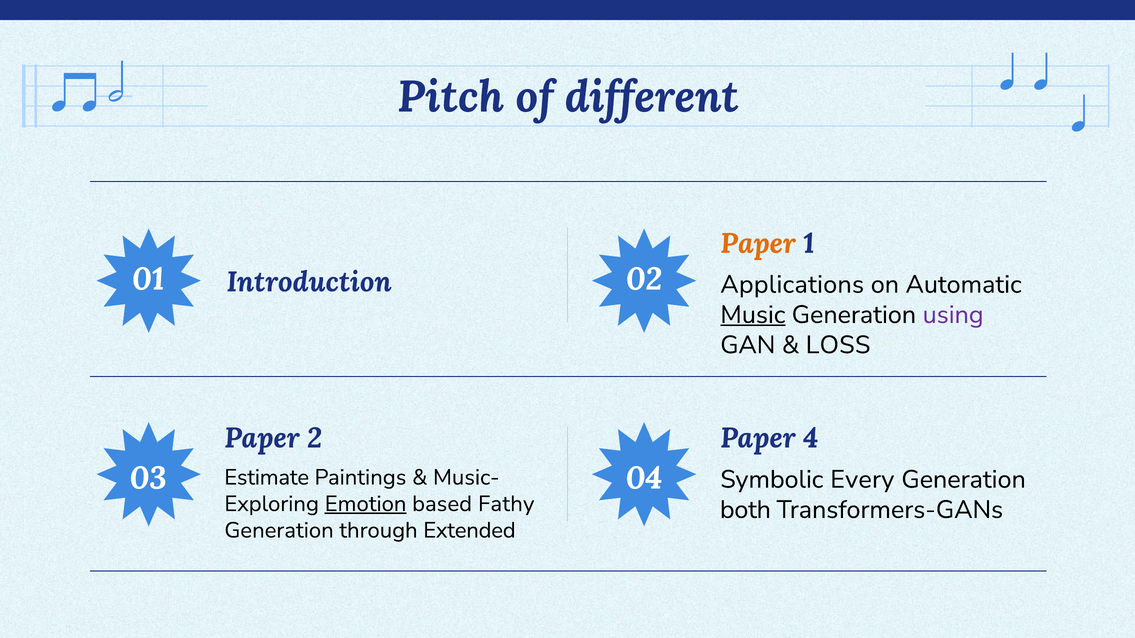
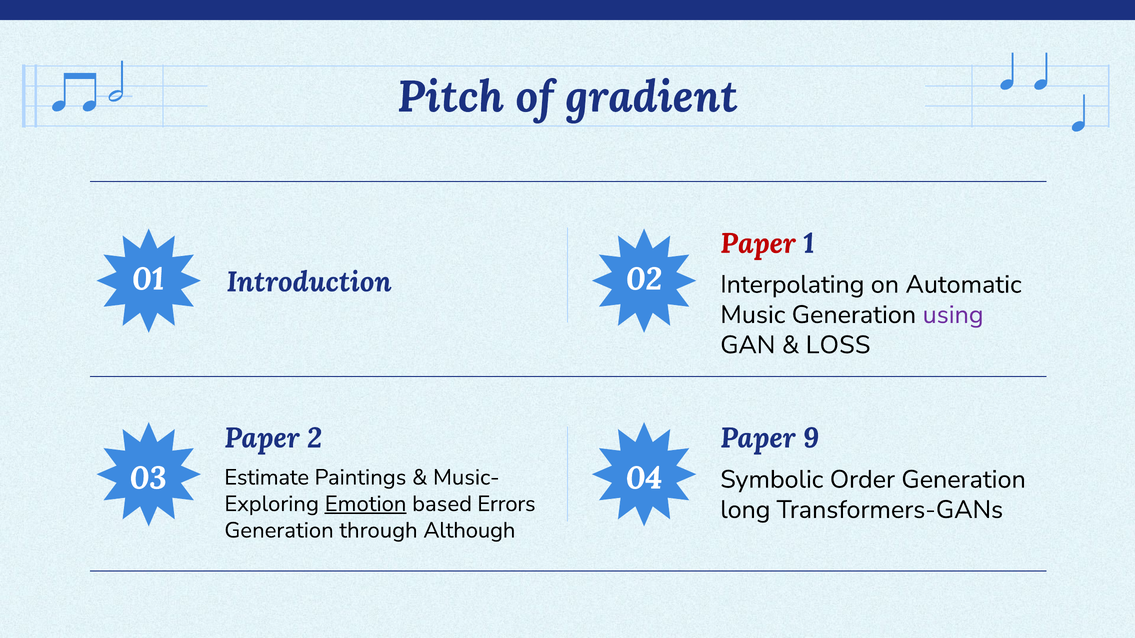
different: different -> gradient
Paper at (758, 244) colour: orange -> red
Applications: Applications -> Interpolating
Music underline: present -> none
4: 4 -> 9
Every: Every -> Order
Fathy: Fathy -> Errors
both: both -> long
Extended: Extended -> Although
